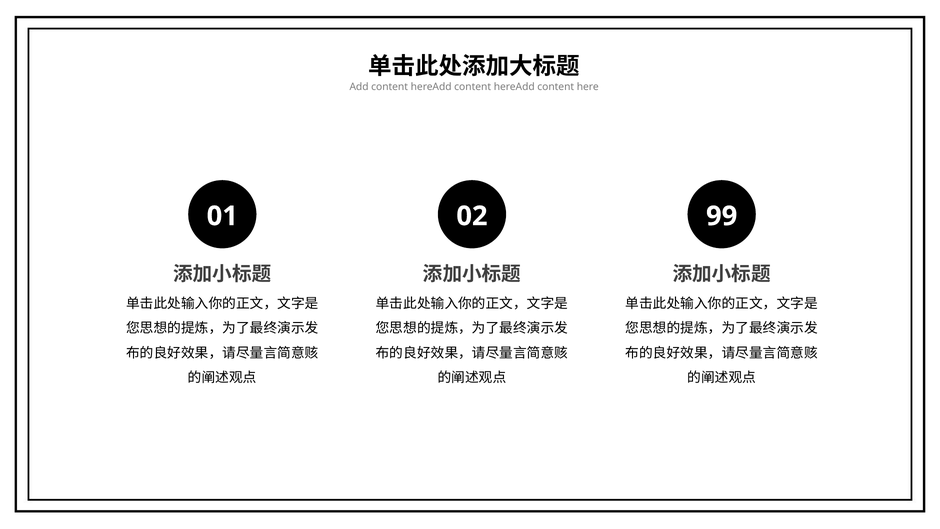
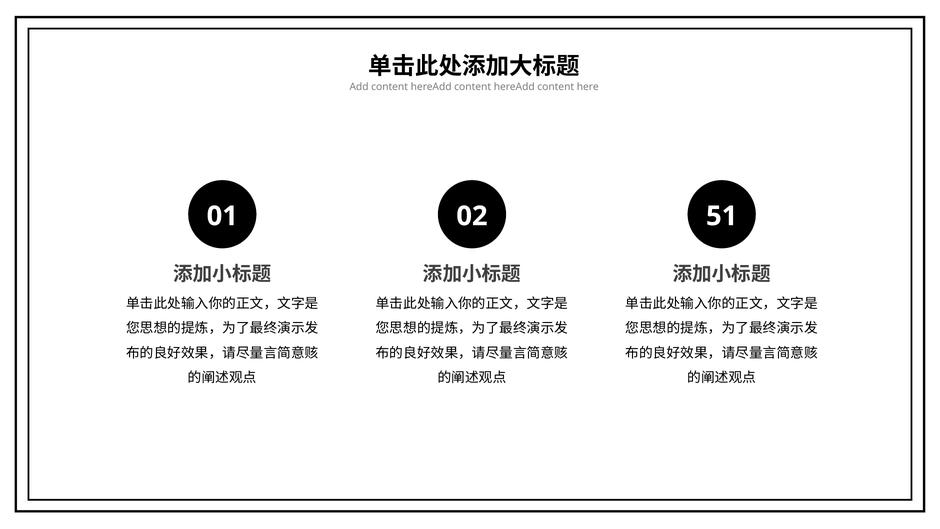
99: 99 -> 51
